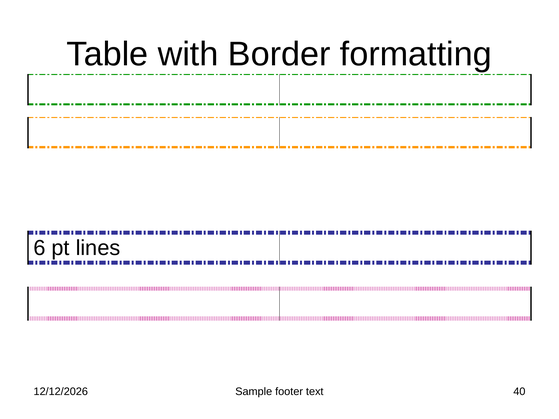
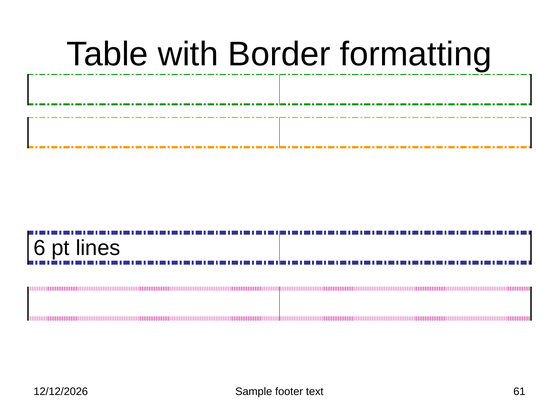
40: 40 -> 61
